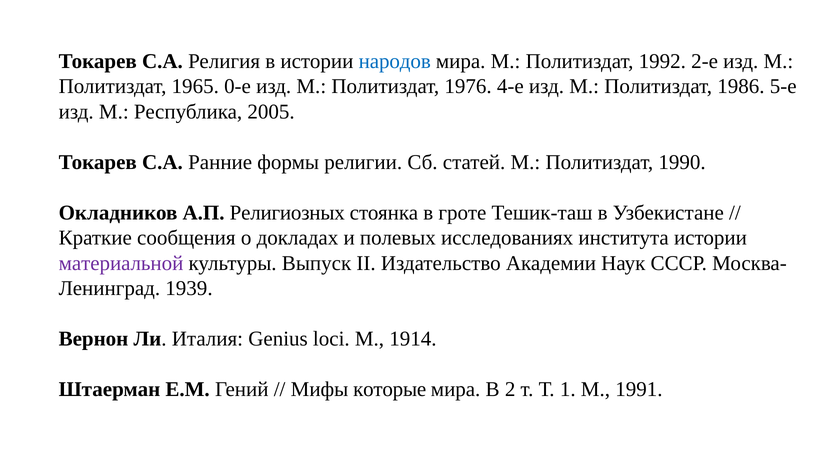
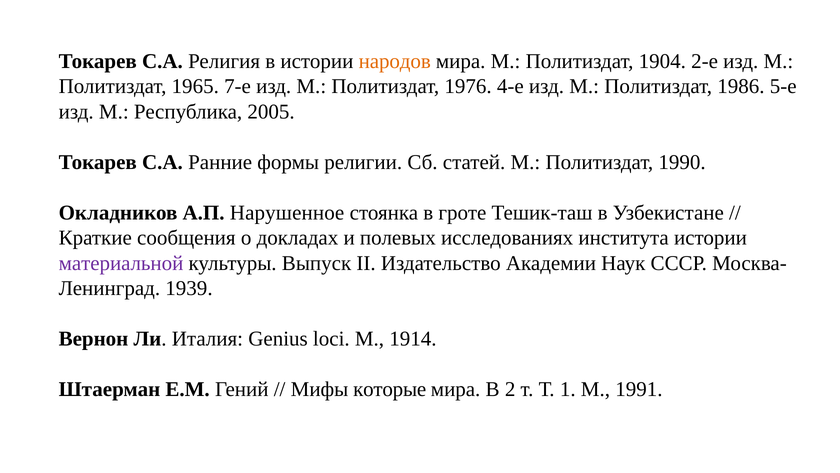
народов colour: blue -> orange
1992: 1992 -> 1904
0-е: 0-е -> 7-е
Религиозных: Религиозных -> Нарушенное
